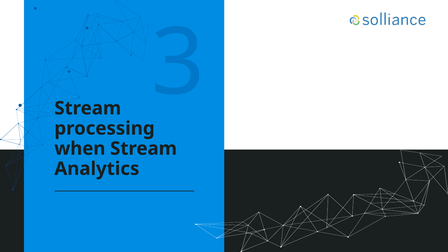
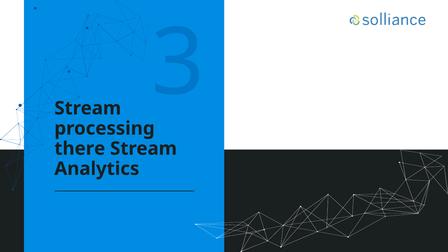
when: when -> there
